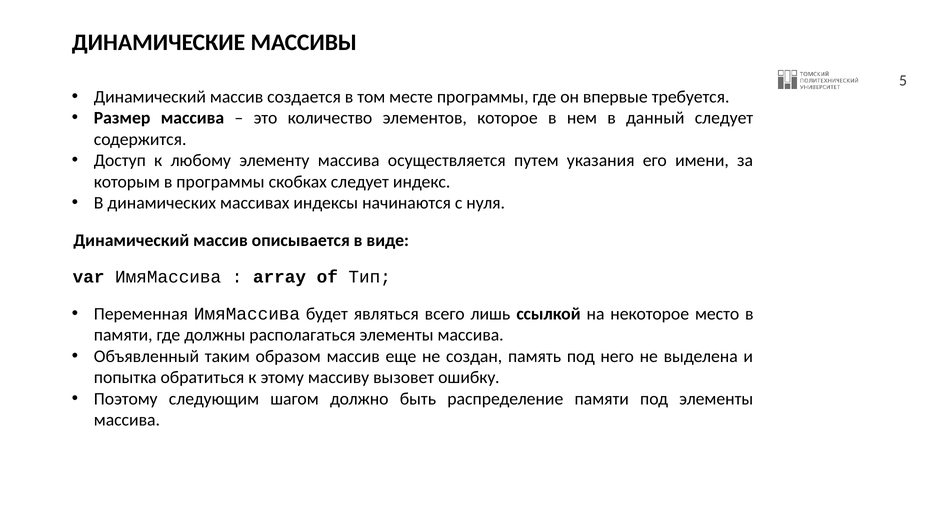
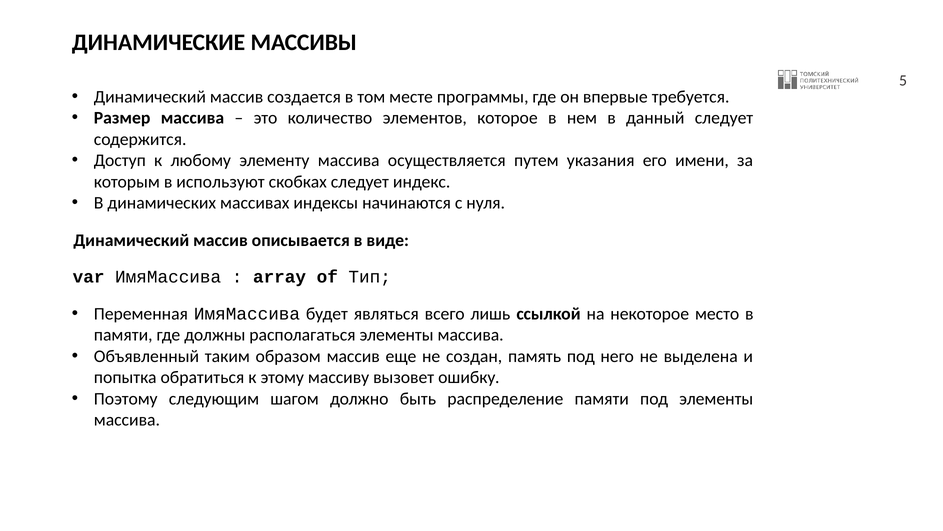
в программы: программы -> используют
